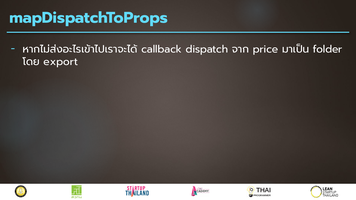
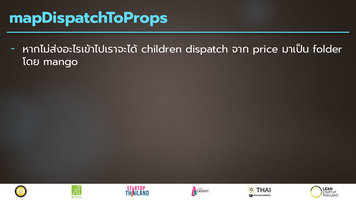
callback: callback -> children
export: export -> mango
